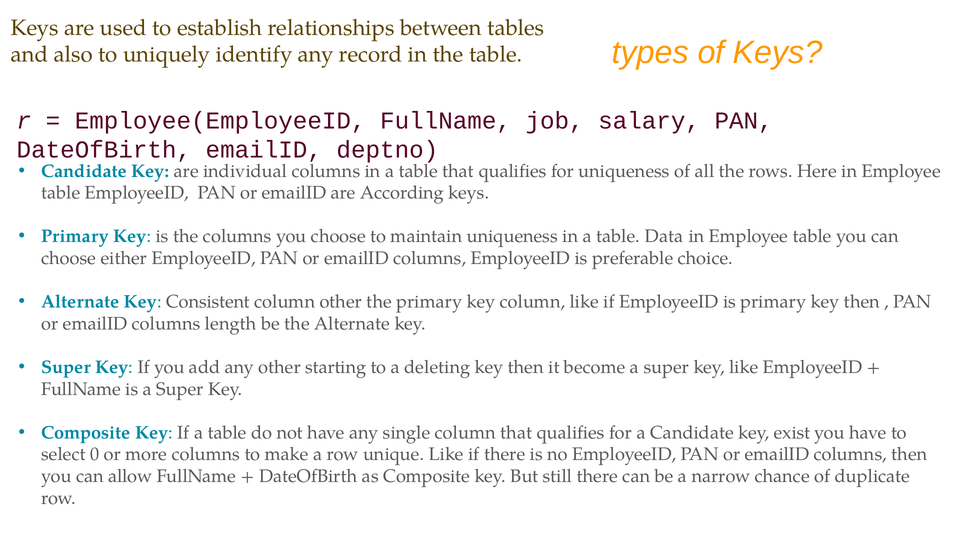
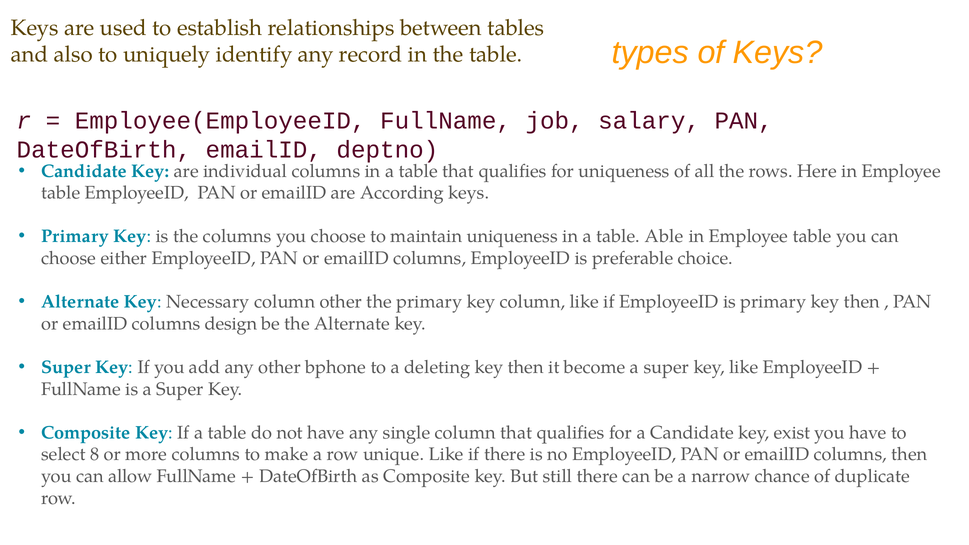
Data: Data -> Able
Consistent: Consistent -> Necessary
length: length -> design
starting: starting -> bphone
0: 0 -> 8
